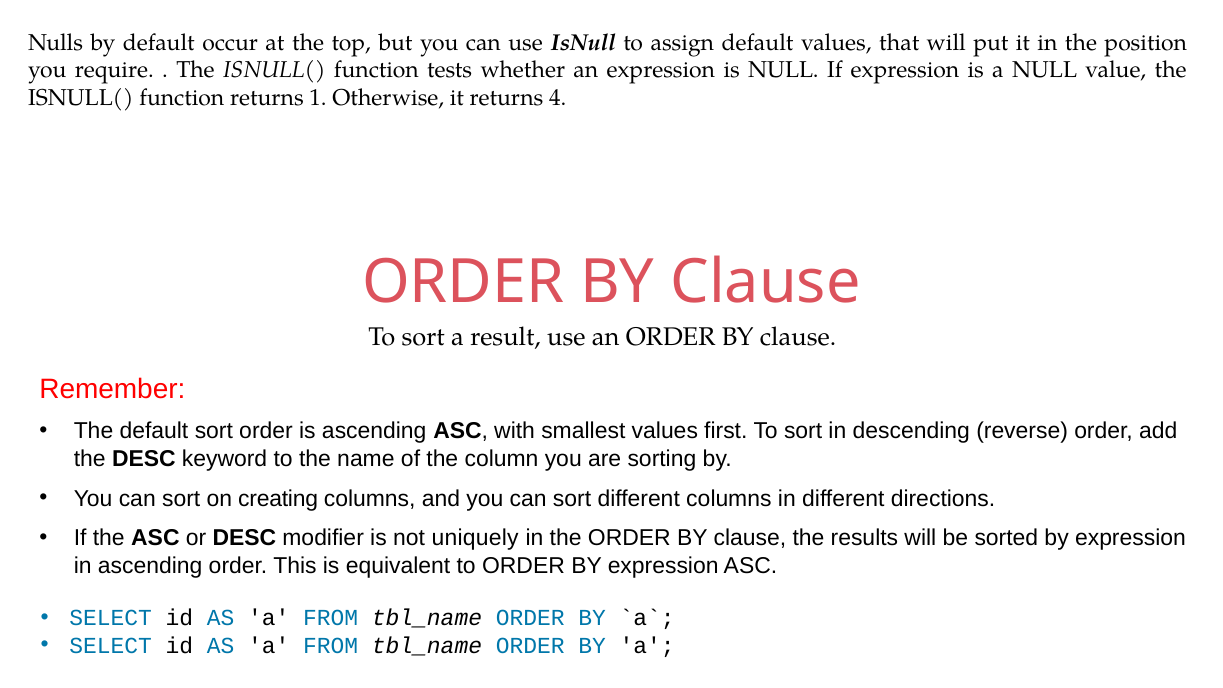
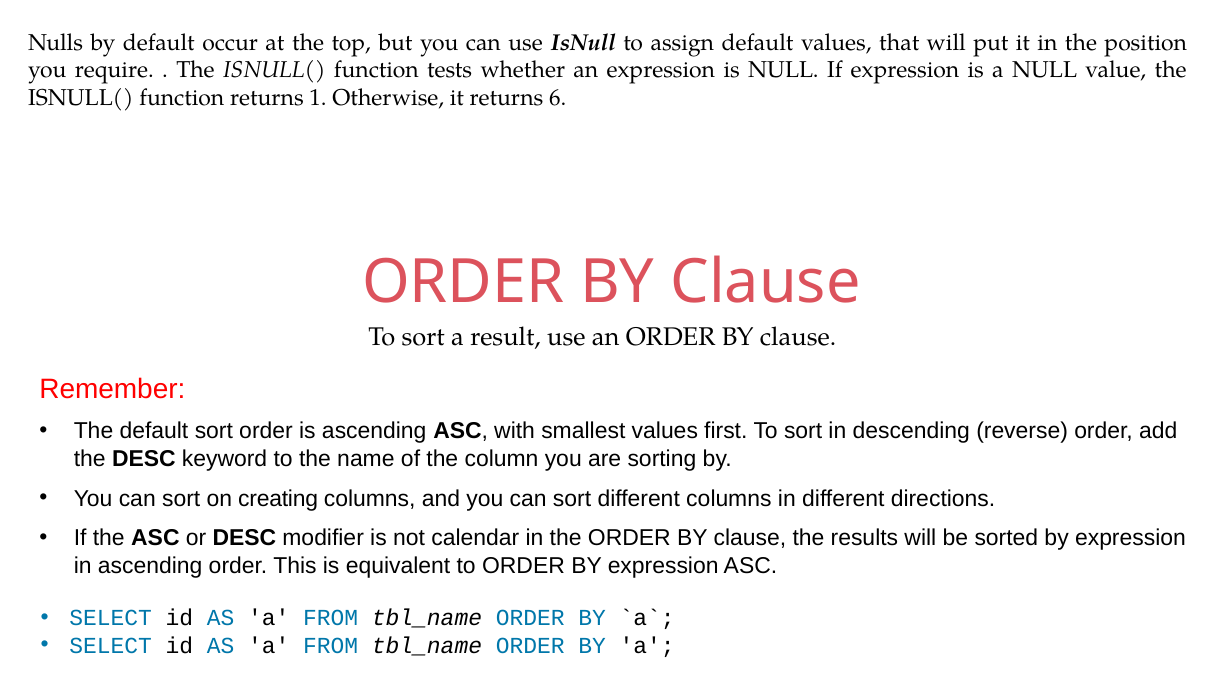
4: 4 -> 6
uniquely: uniquely -> calendar
